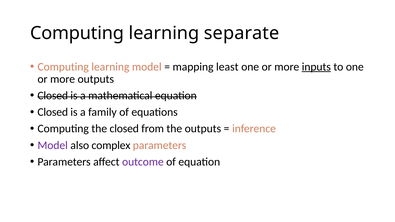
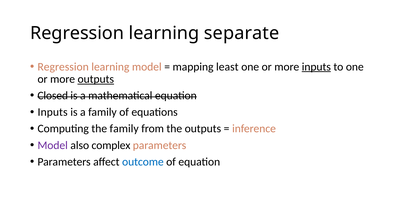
Computing at (77, 33): Computing -> Regression
Computing at (63, 67): Computing -> Regression
outputs at (96, 79) underline: none -> present
Closed at (53, 112): Closed -> Inputs
the closed: closed -> family
outcome colour: purple -> blue
